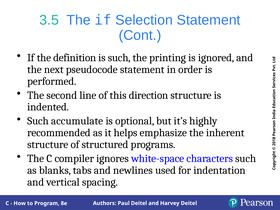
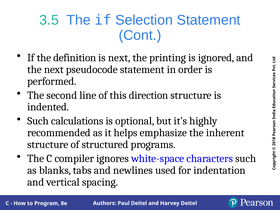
is such: such -> next
accumulate: accumulate -> calculations
